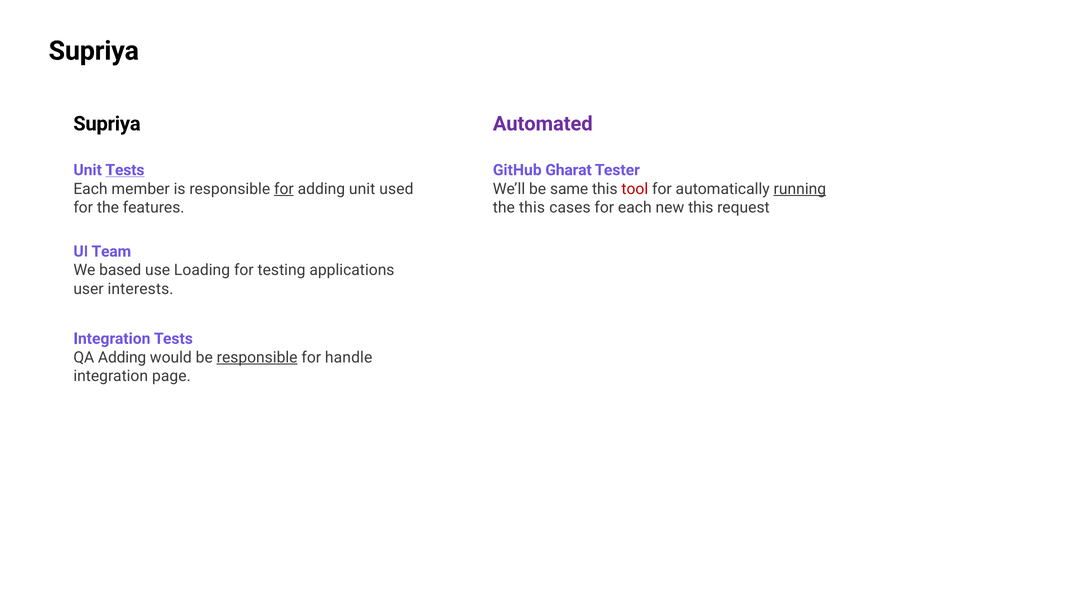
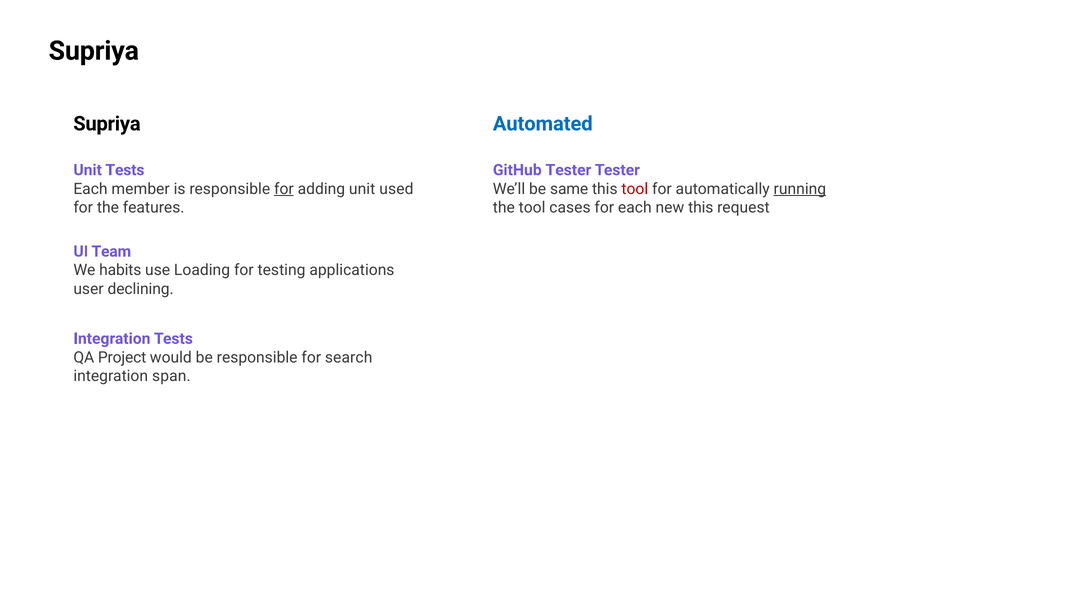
Automated colour: purple -> blue
Tests at (125, 170) underline: present -> none
GitHub Gharat: Gharat -> Tester
the this: this -> tool
based: based -> habits
interests: interests -> declining
QA Adding: Adding -> Project
responsible at (257, 357) underline: present -> none
handle: handle -> search
page: page -> span
